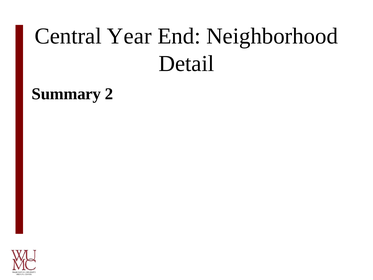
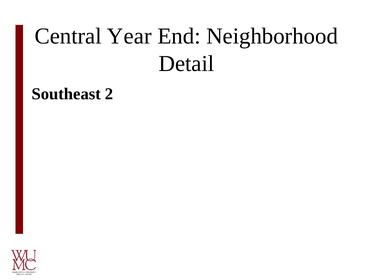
Summary: Summary -> Southeast
